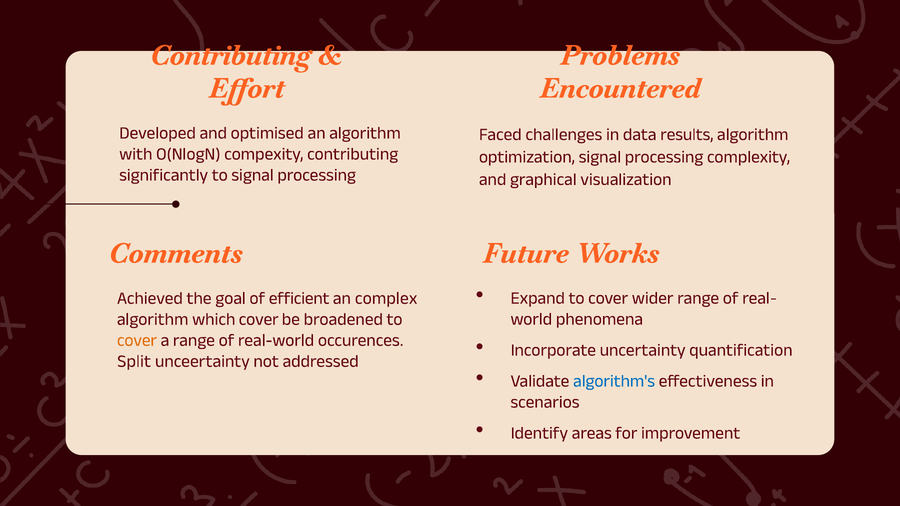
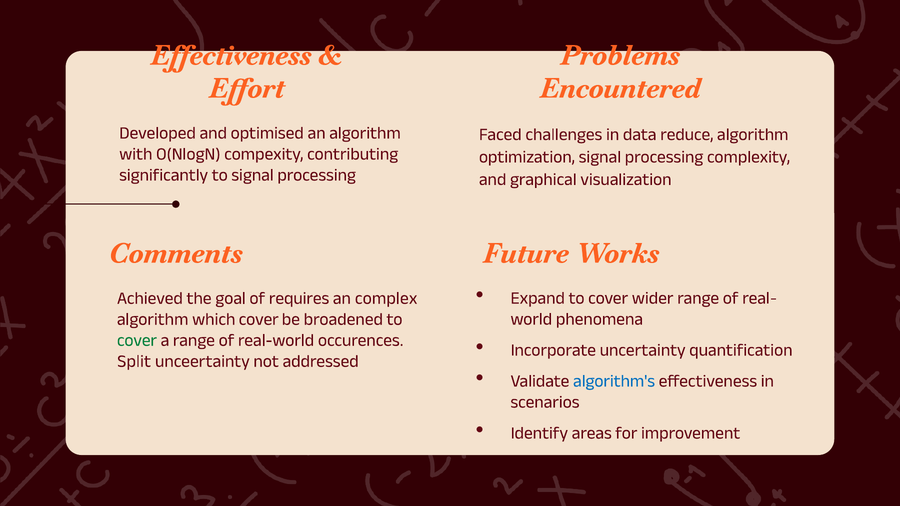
Contributing at (231, 56): Contributing -> Effectiveness
results: results -> reduce
efficient: efficient -> requires
cover at (137, 340) colour: orange -> green
